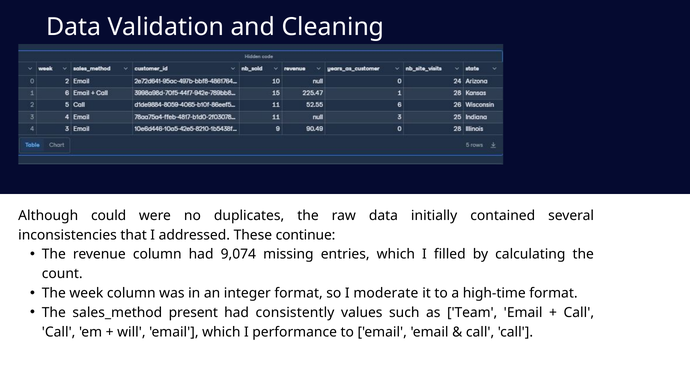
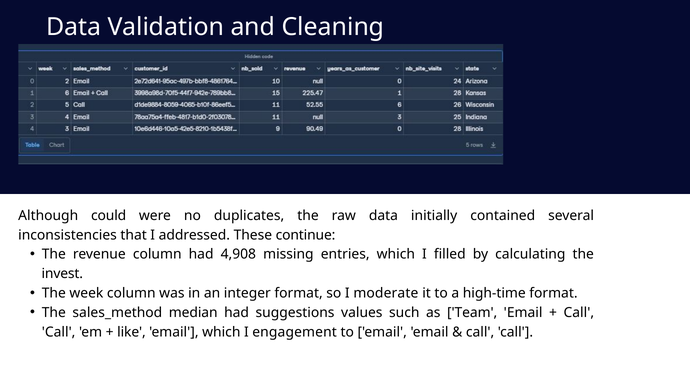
9,074: 9,074 -> 4,908
count: count -> invest
present: present -> median
consistently: consistently -> suggestions
will: will -> like
performance: performance -> engagement
